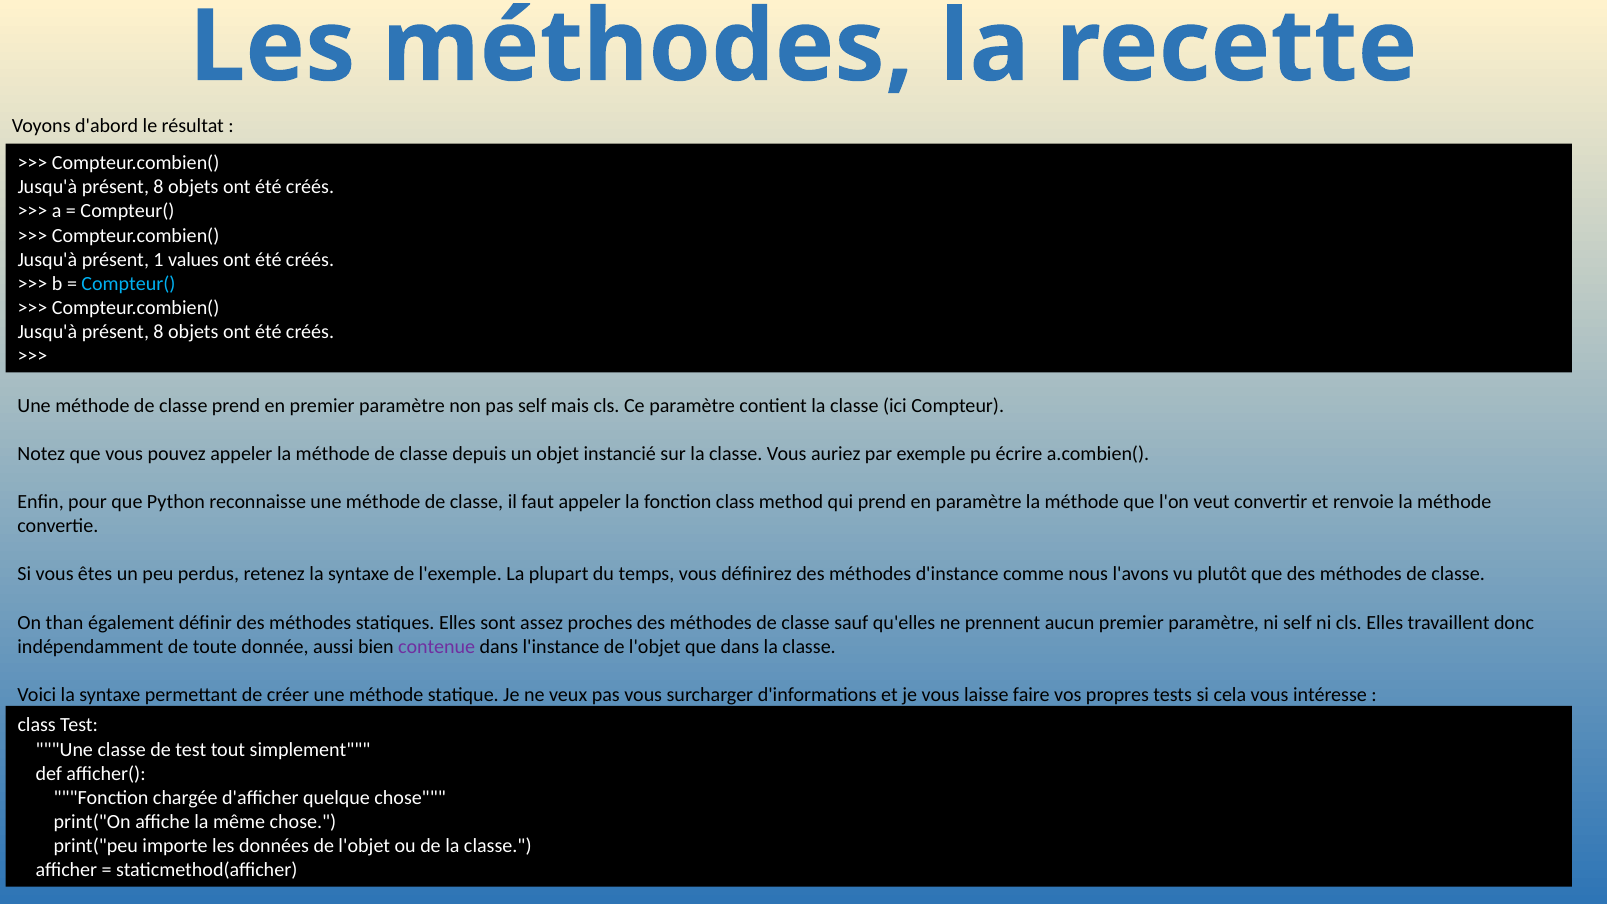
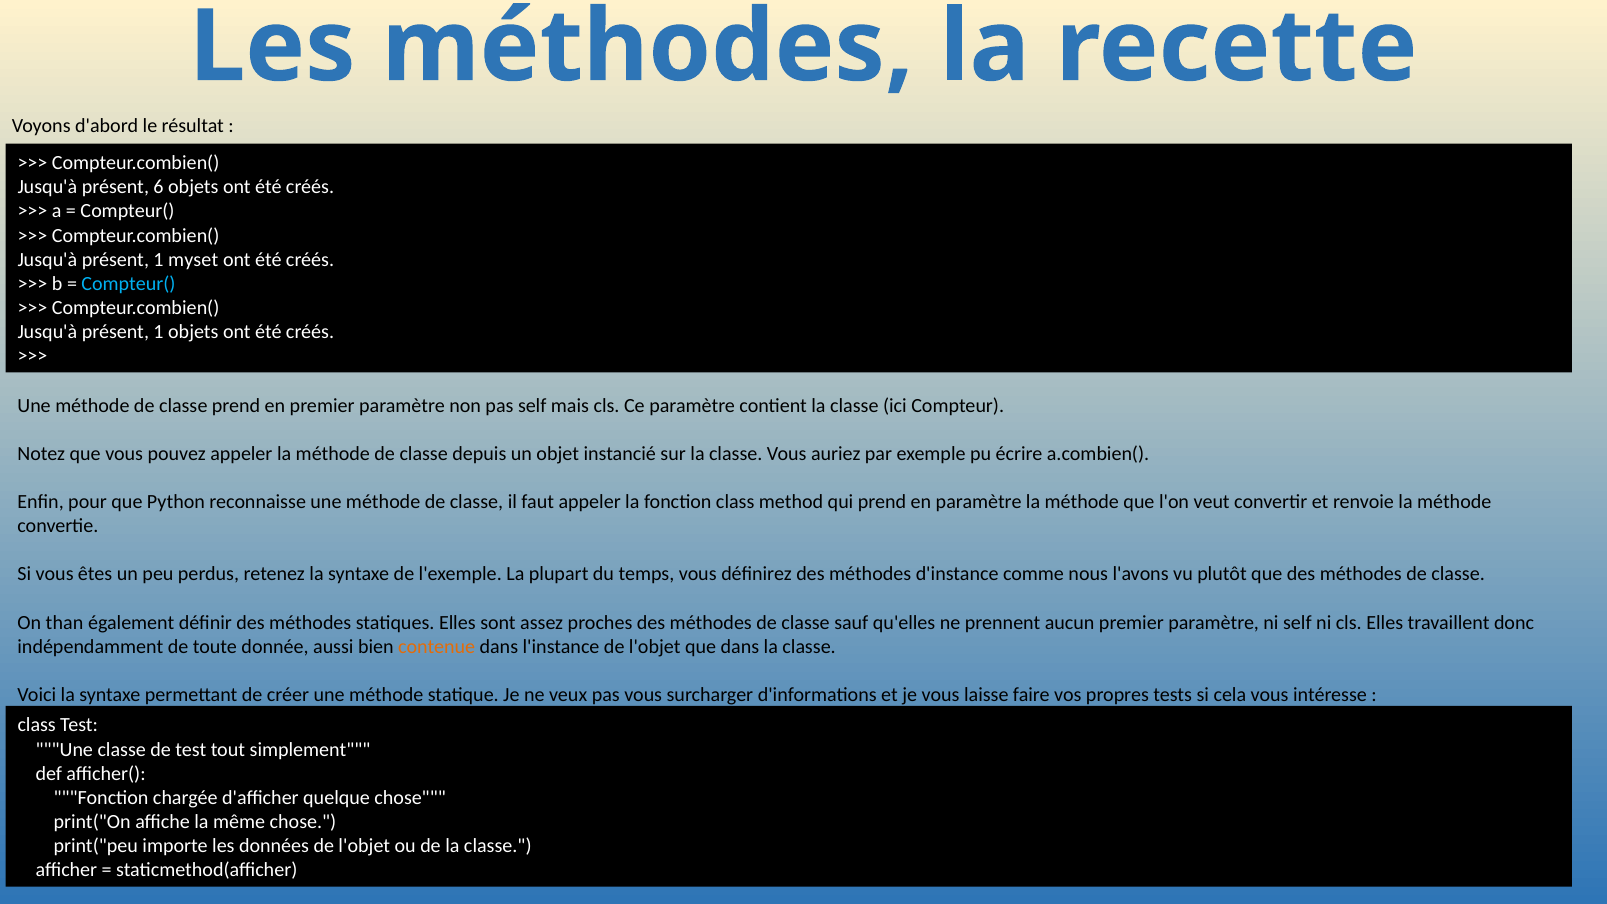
8 at (159, 187): 8 -> 6
values: values -> myset
8 at (159, 332): 8 -> 1
contenue colour: purple -> orange
